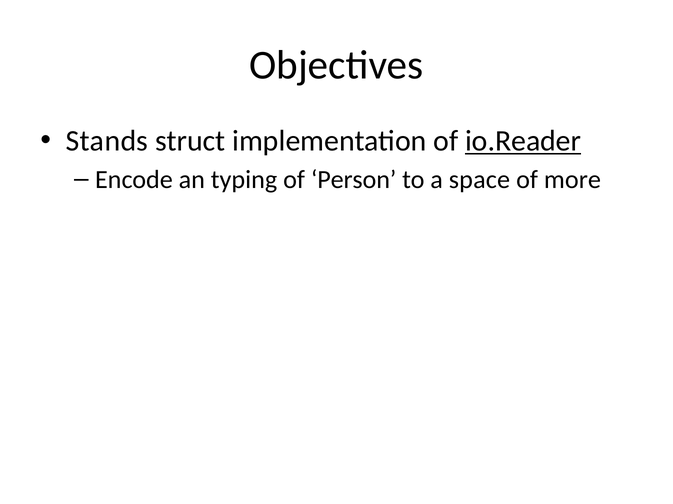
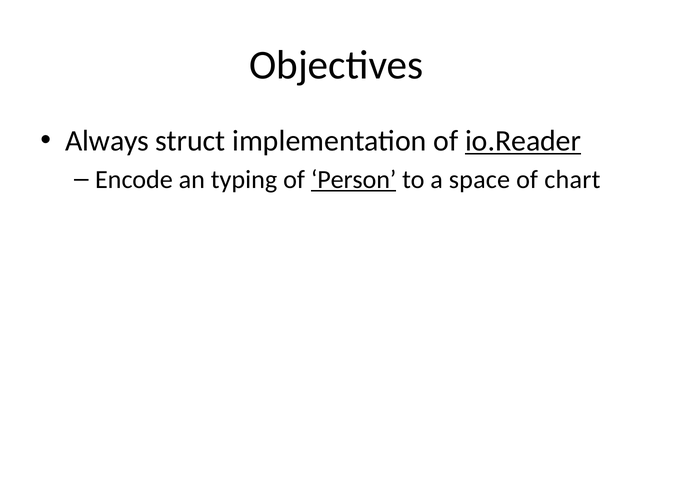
Stands: Stands -> Always
Person underline: none -> present
more: more -> chart
